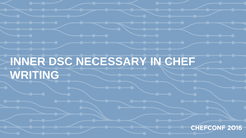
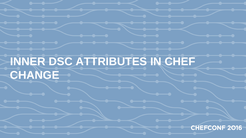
NECESSARY: NECESSARY -> ATTRIBUTES
WRITING: WRITING -> CHANGE
